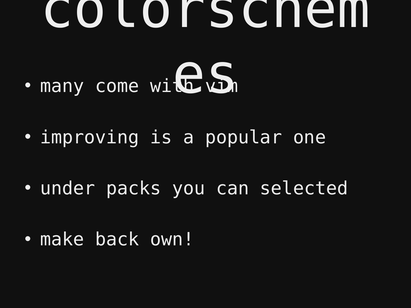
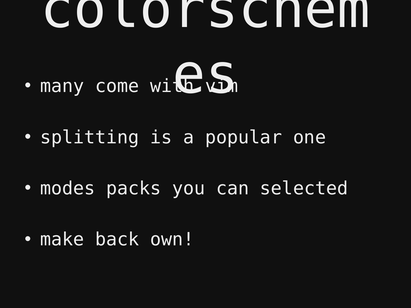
improving: improving -> splitting
under: under -> modes
